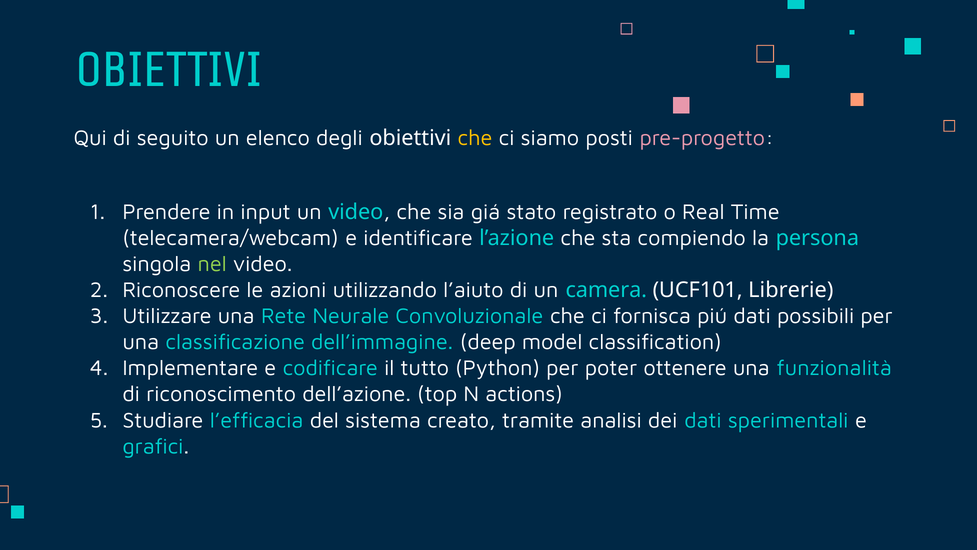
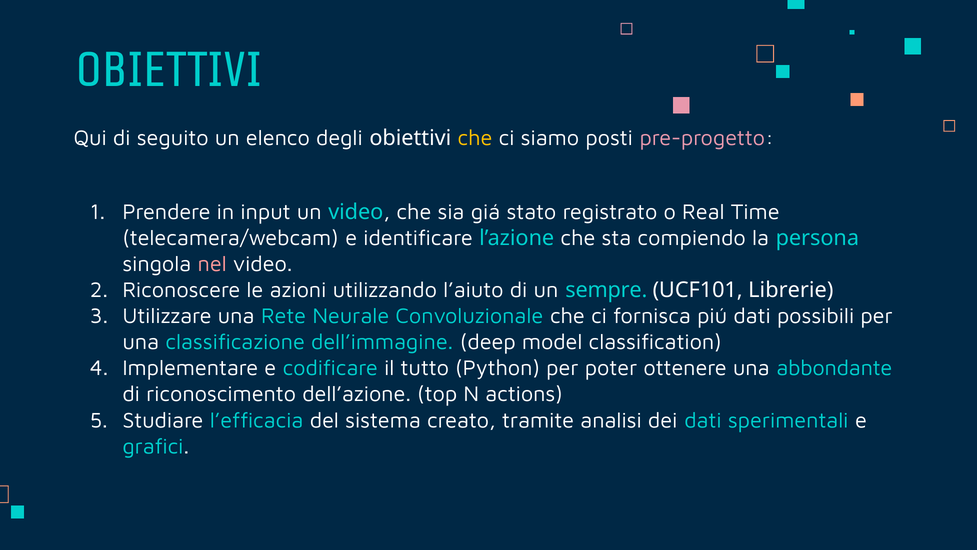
nel colour: light green -> pink
camera: camera -> sempre
funzionalità: funzionalità -> abbondante
